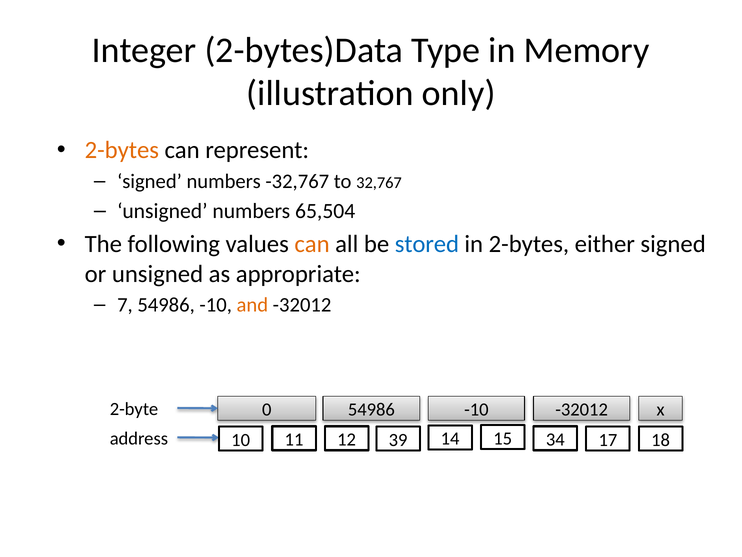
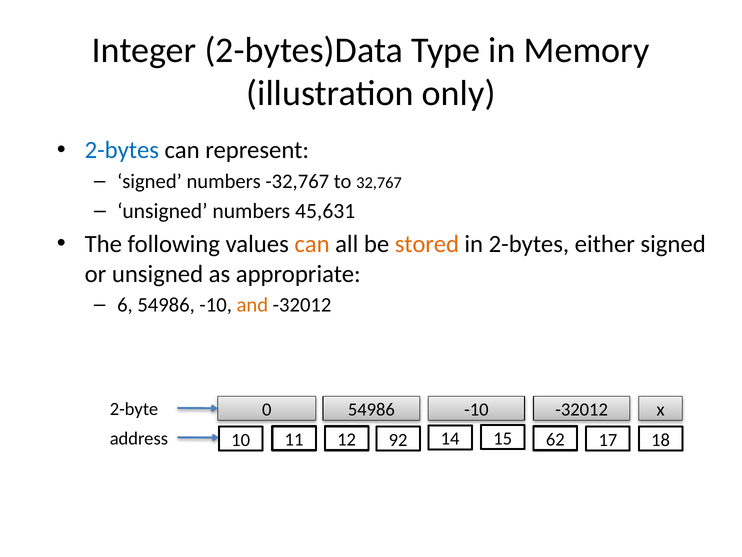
2-bytes at (122, 150) colour: orange -> blue
65,504: 65,504 -> 45,631
stored colour: blue -> orange
7: 7 -> 6
34: 34 -> 62
39: 39 -> 92
